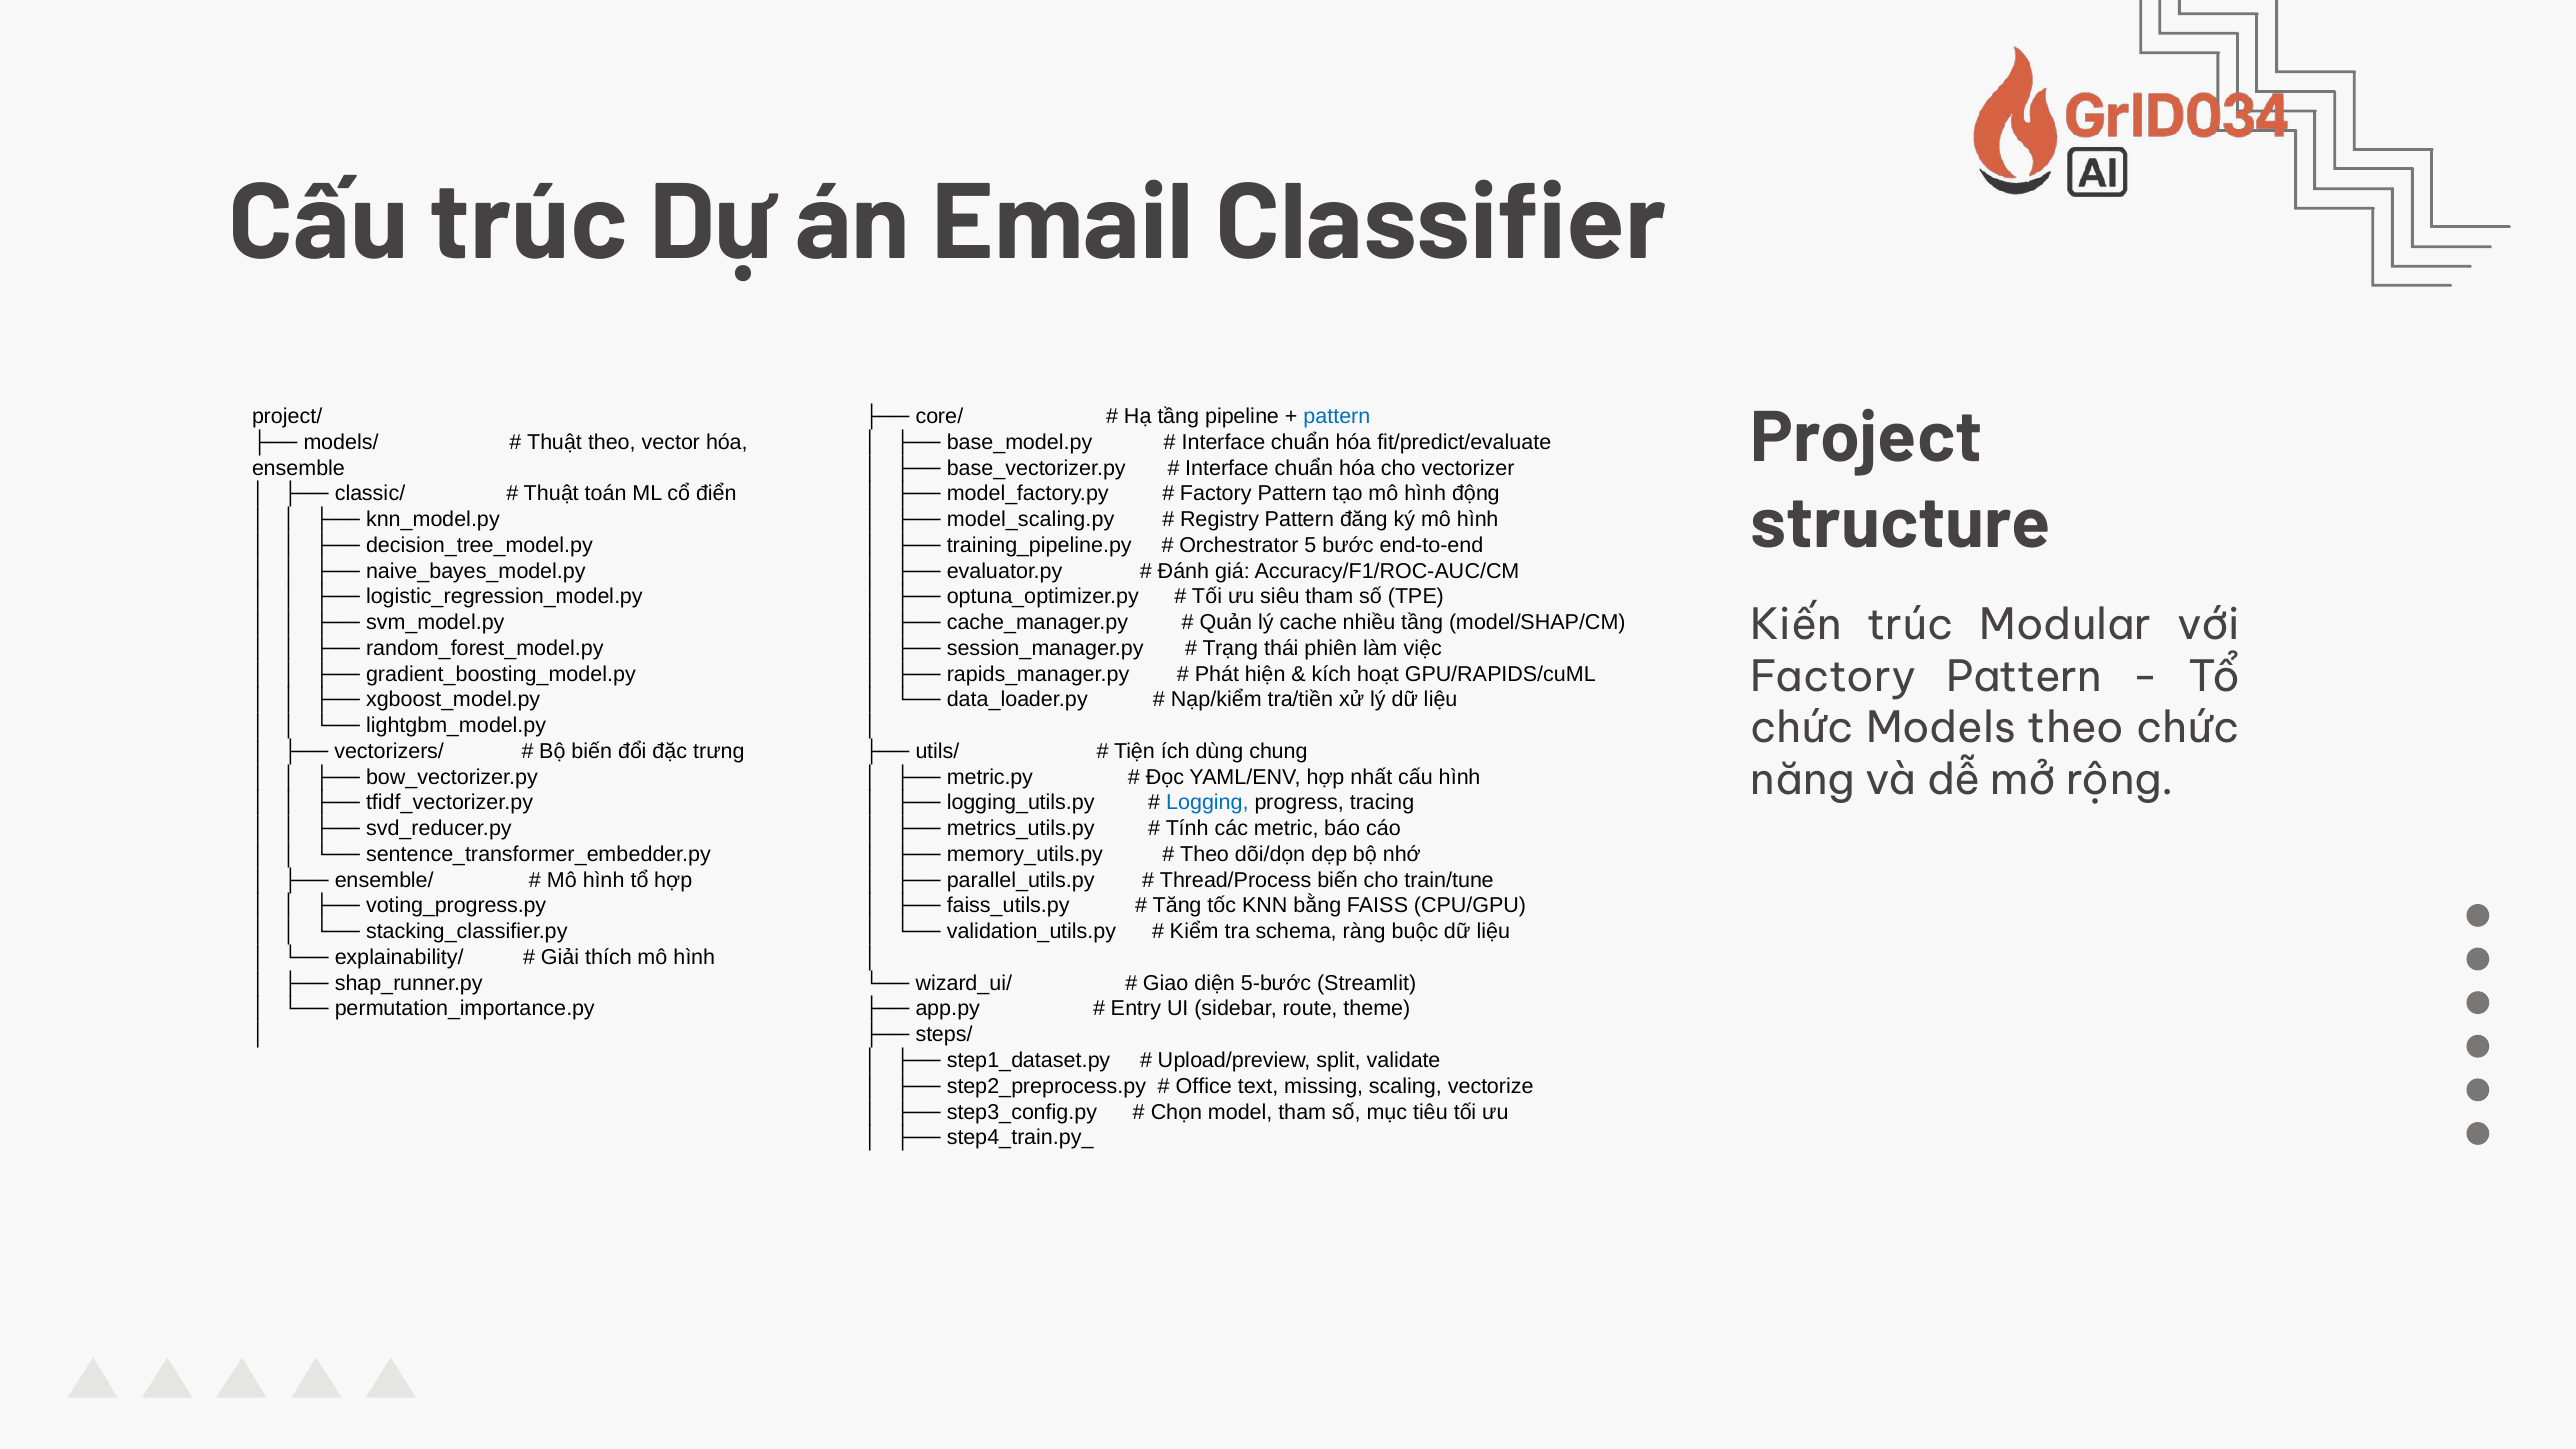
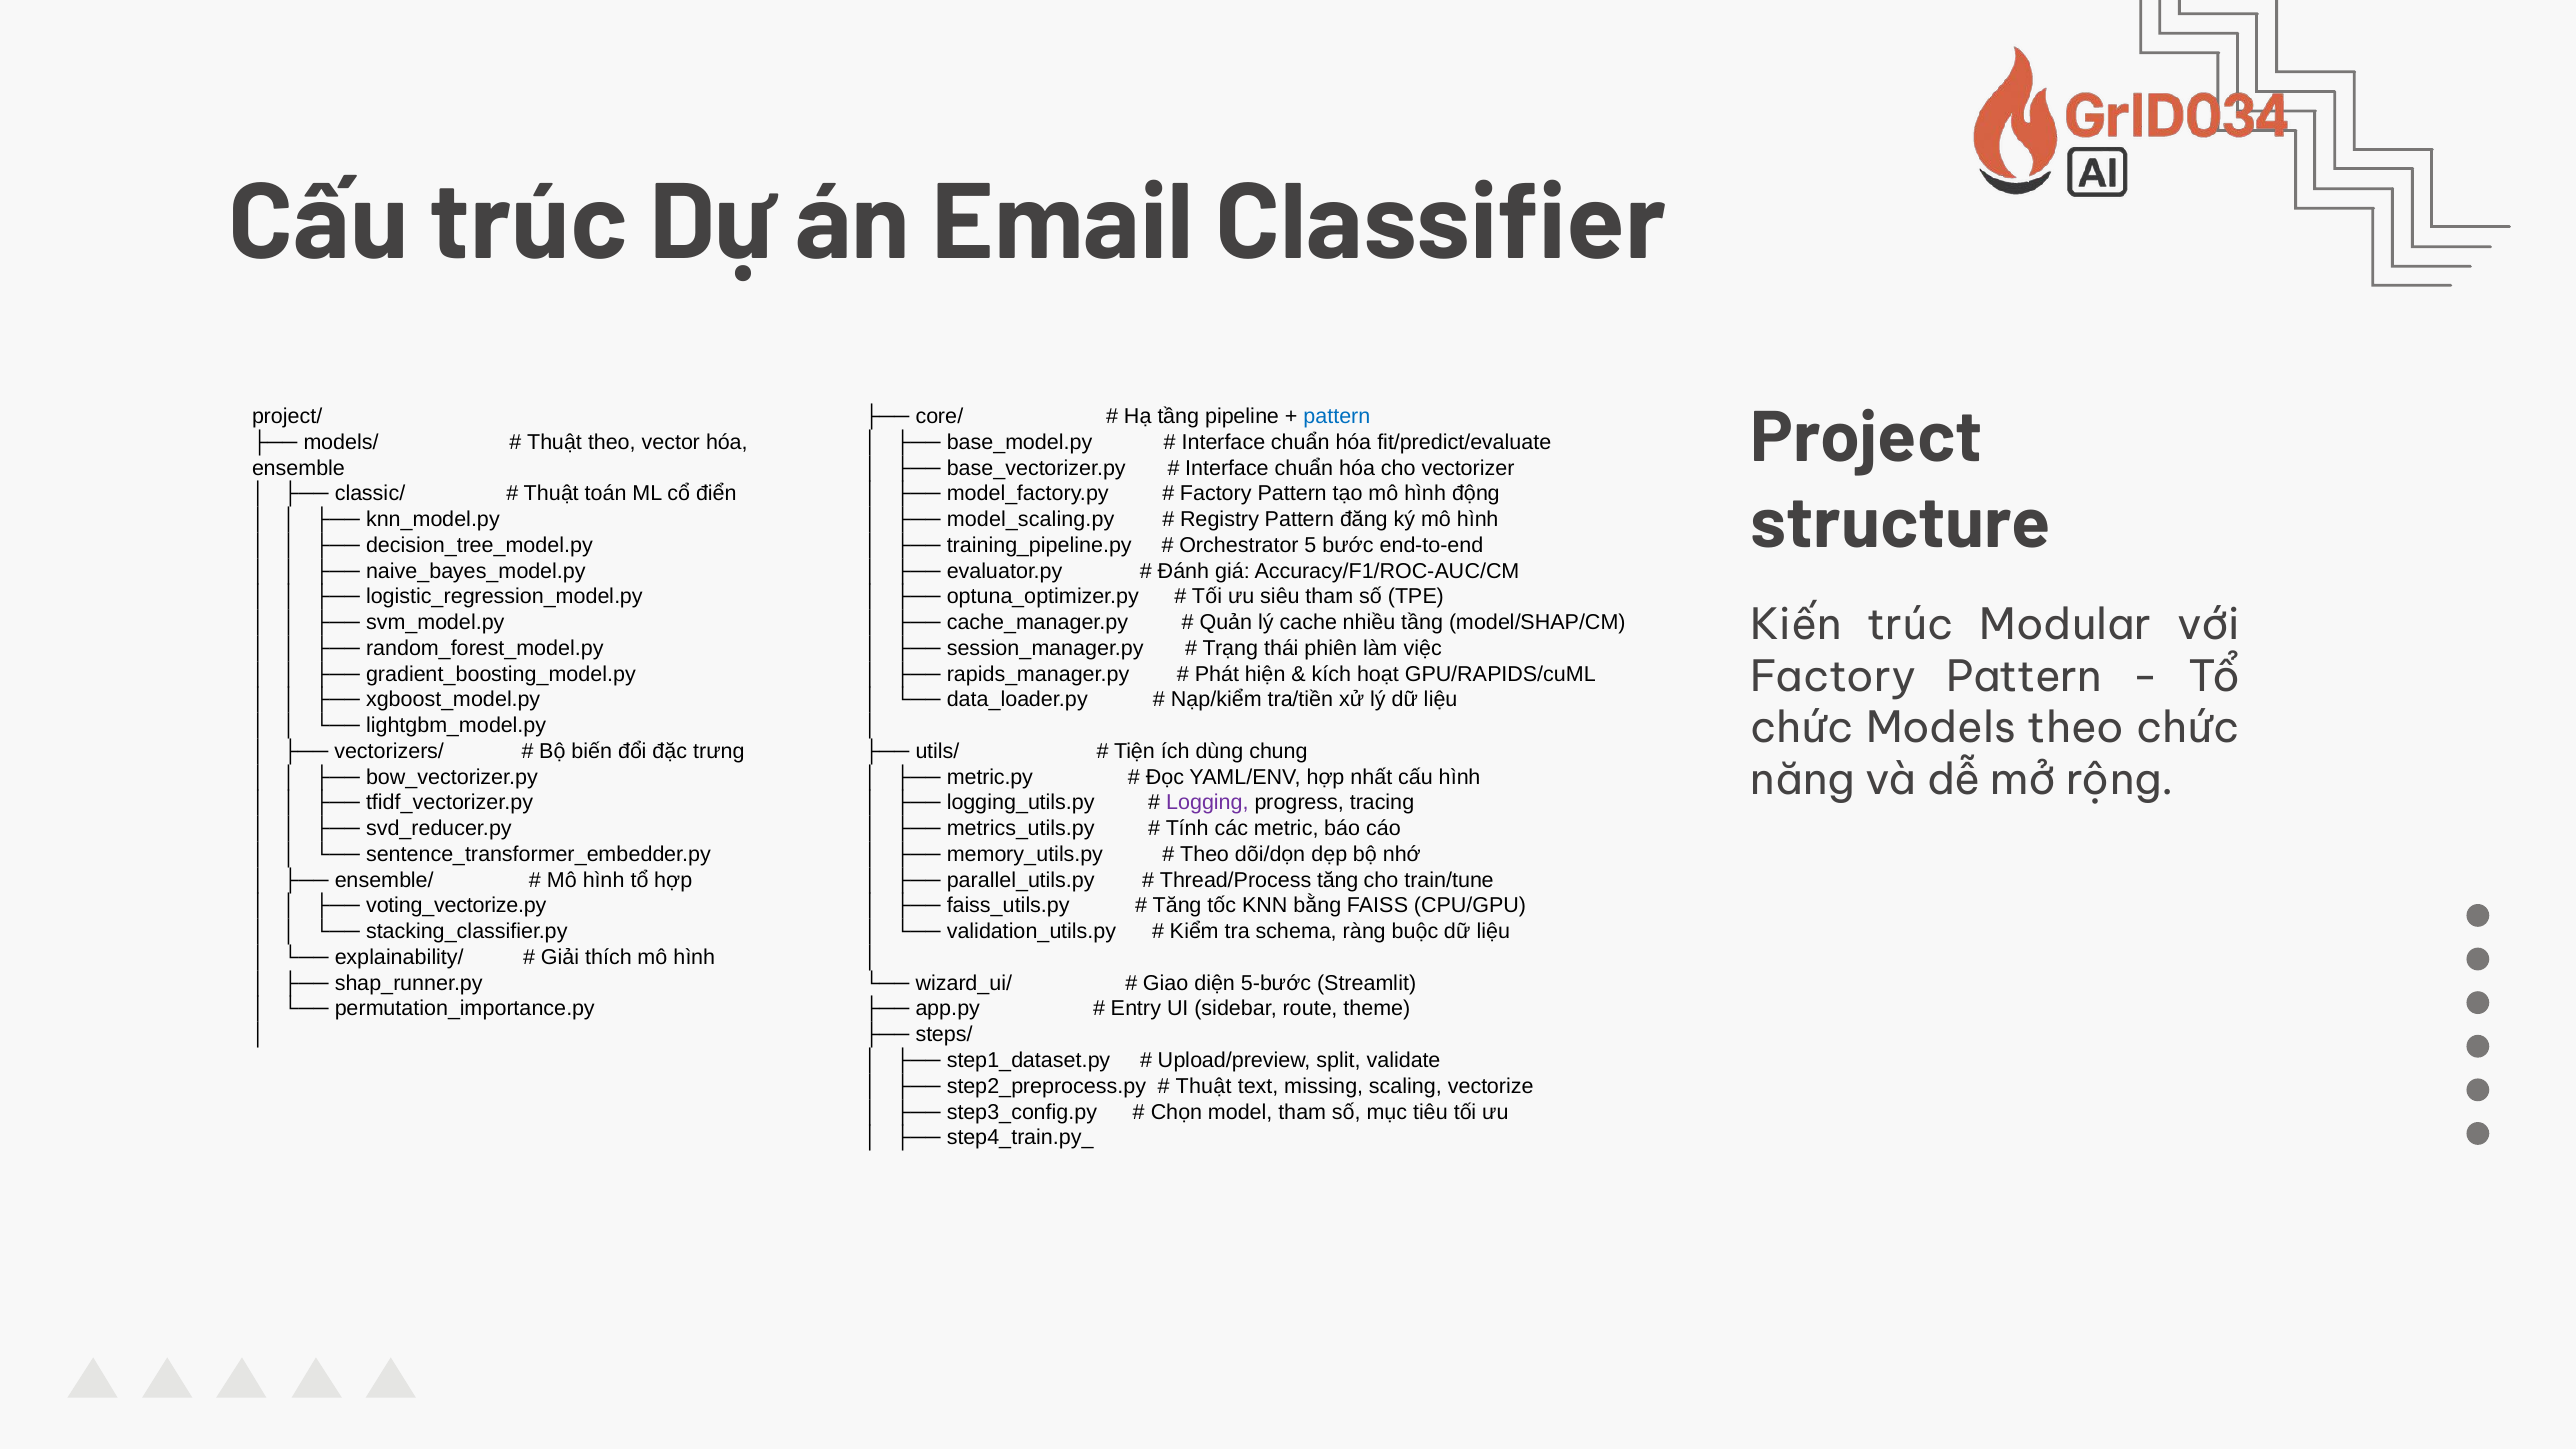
Logging colour: blue -> purple
Thread/Process biến: biến -> tăng
voting_progress.py: voting_progress.py -> voting_vectorize.py
Office at (1204, 1086): Office -> Thuật
